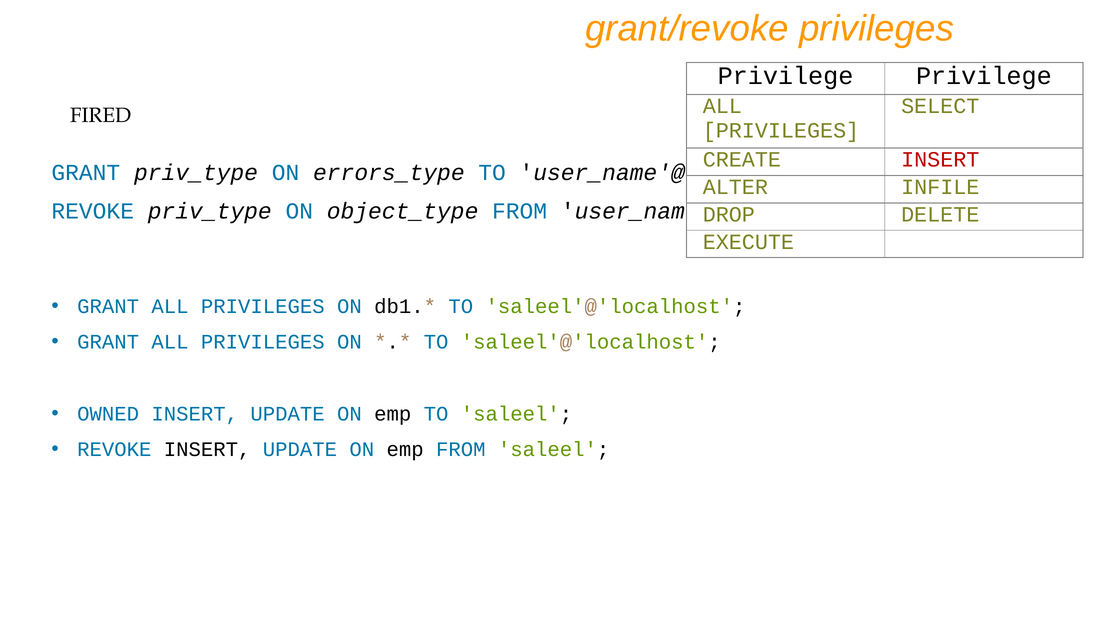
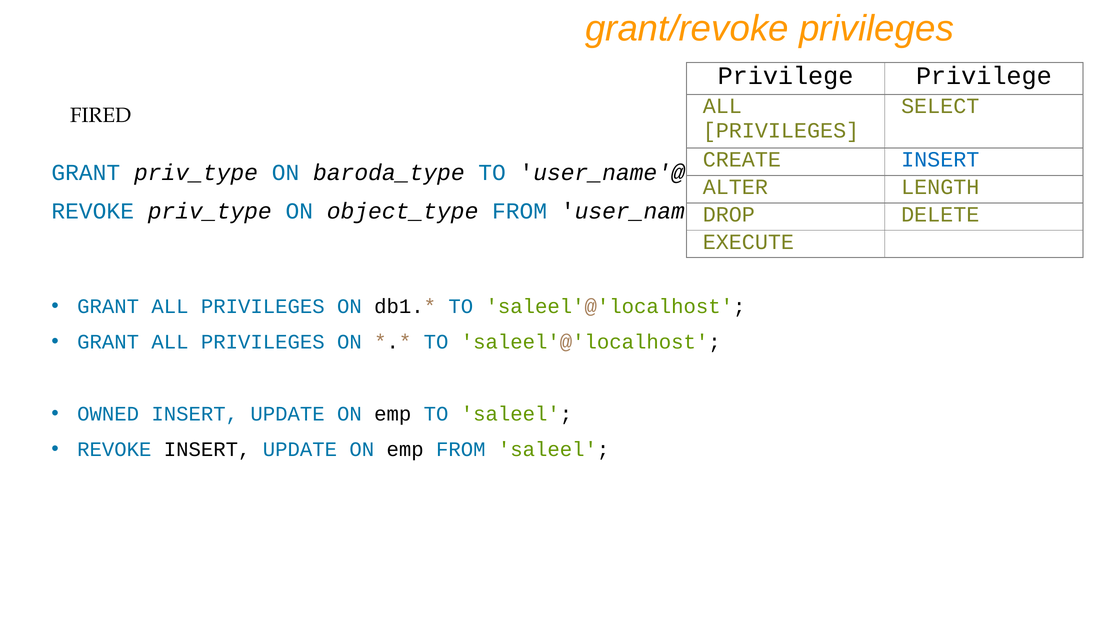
INSERT at (940, 159) colour: red -> blue
errors_type: errors_type -> baroda_type
INFILE: INFILE -> LENGTH
